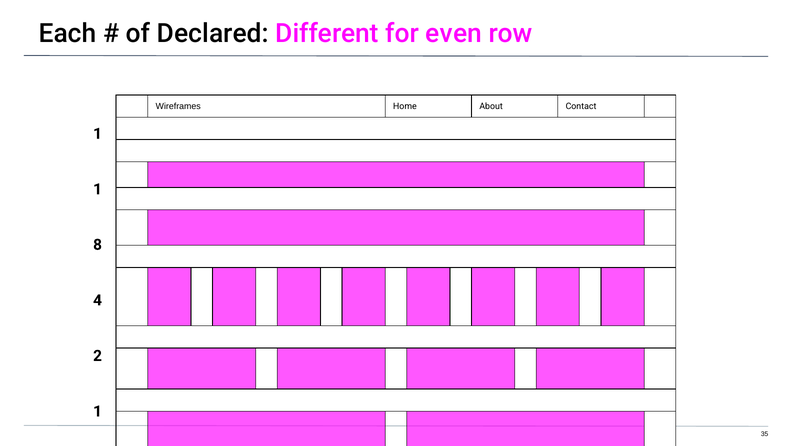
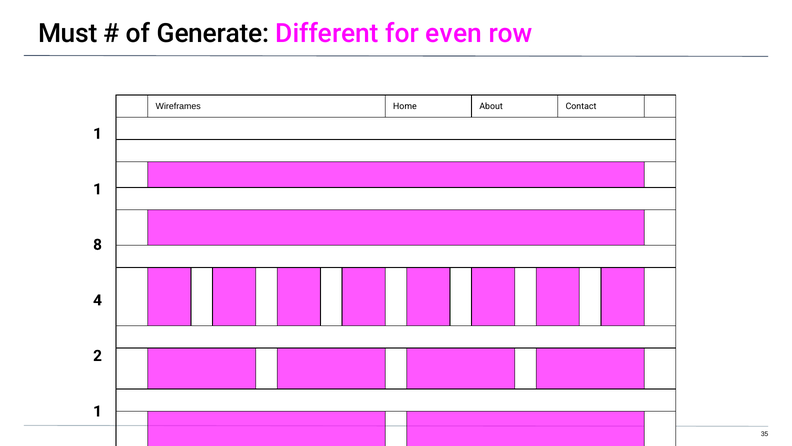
Each: Each -> Must
Declared: Declared -> Generate
